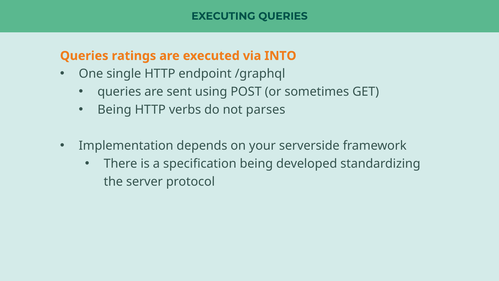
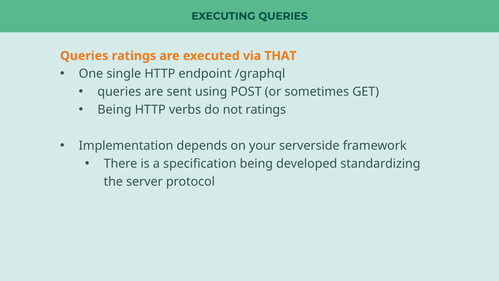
INTO: INTO -> THAT
not parses: parses -> ratings
